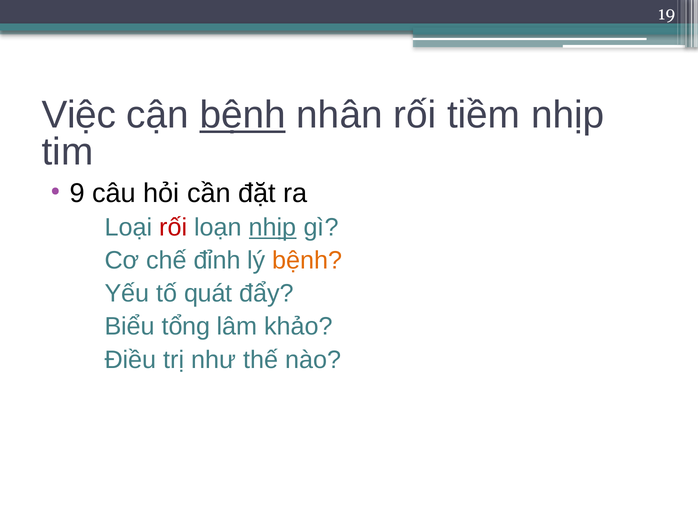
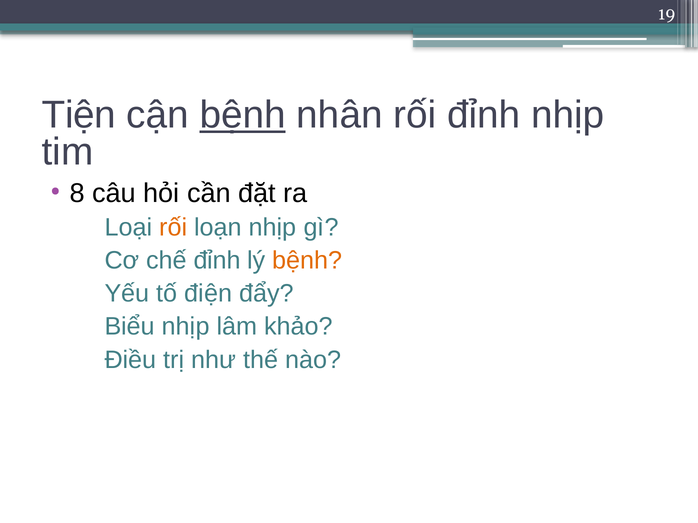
Việc: Việc -> Tiện
rối tiềm: tiềm -> đỉnh
9: 9 -> 8
rối at (173, 228) colour: red -> orange
nhịp at (273, 228) underline: present -> none
quát: quát -> điện
tổng at (186, 327): tổng -> nhịp
